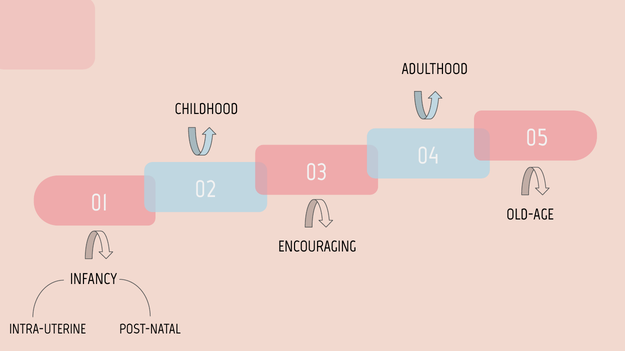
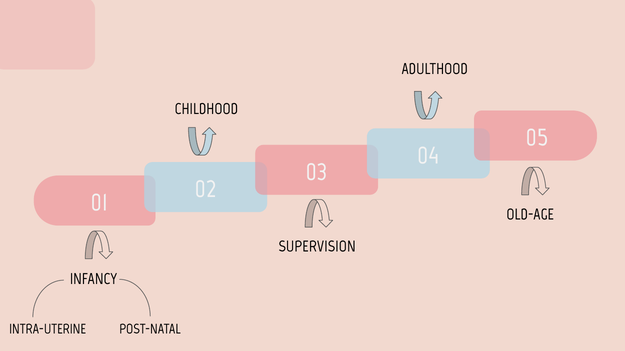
ENCOURAGING: ENCOURAGING -> SUPERVISION
